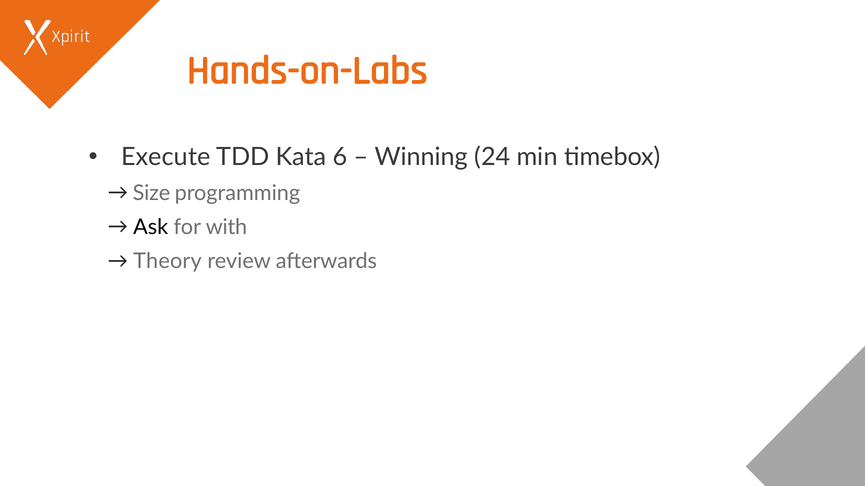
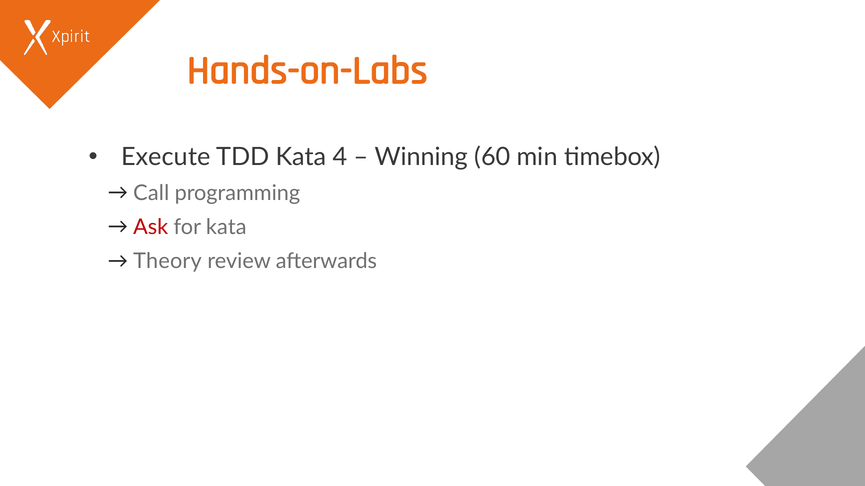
6: 6 -> 4
24: 24 -> 60
Size: Size -> Call
Ask colour: black -> red
for with: with -> kata
